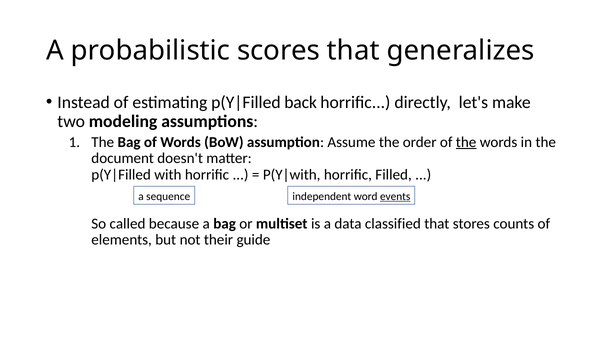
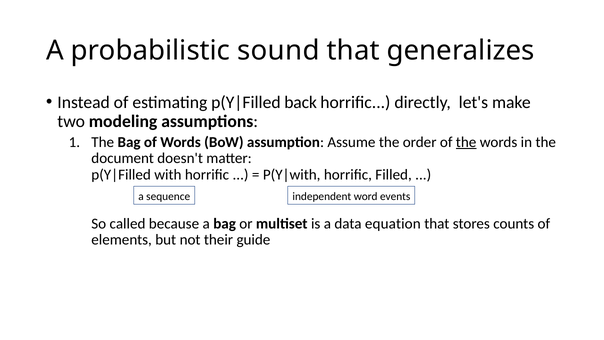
scores: scores -> sound
events underline: present -> none
classified: classified -> equation
